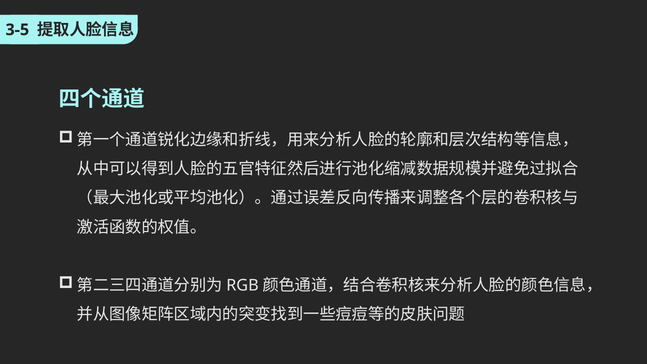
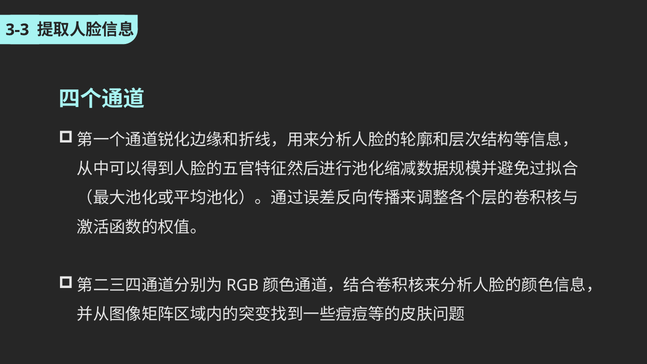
3-5: 3-5 -> 3-3
